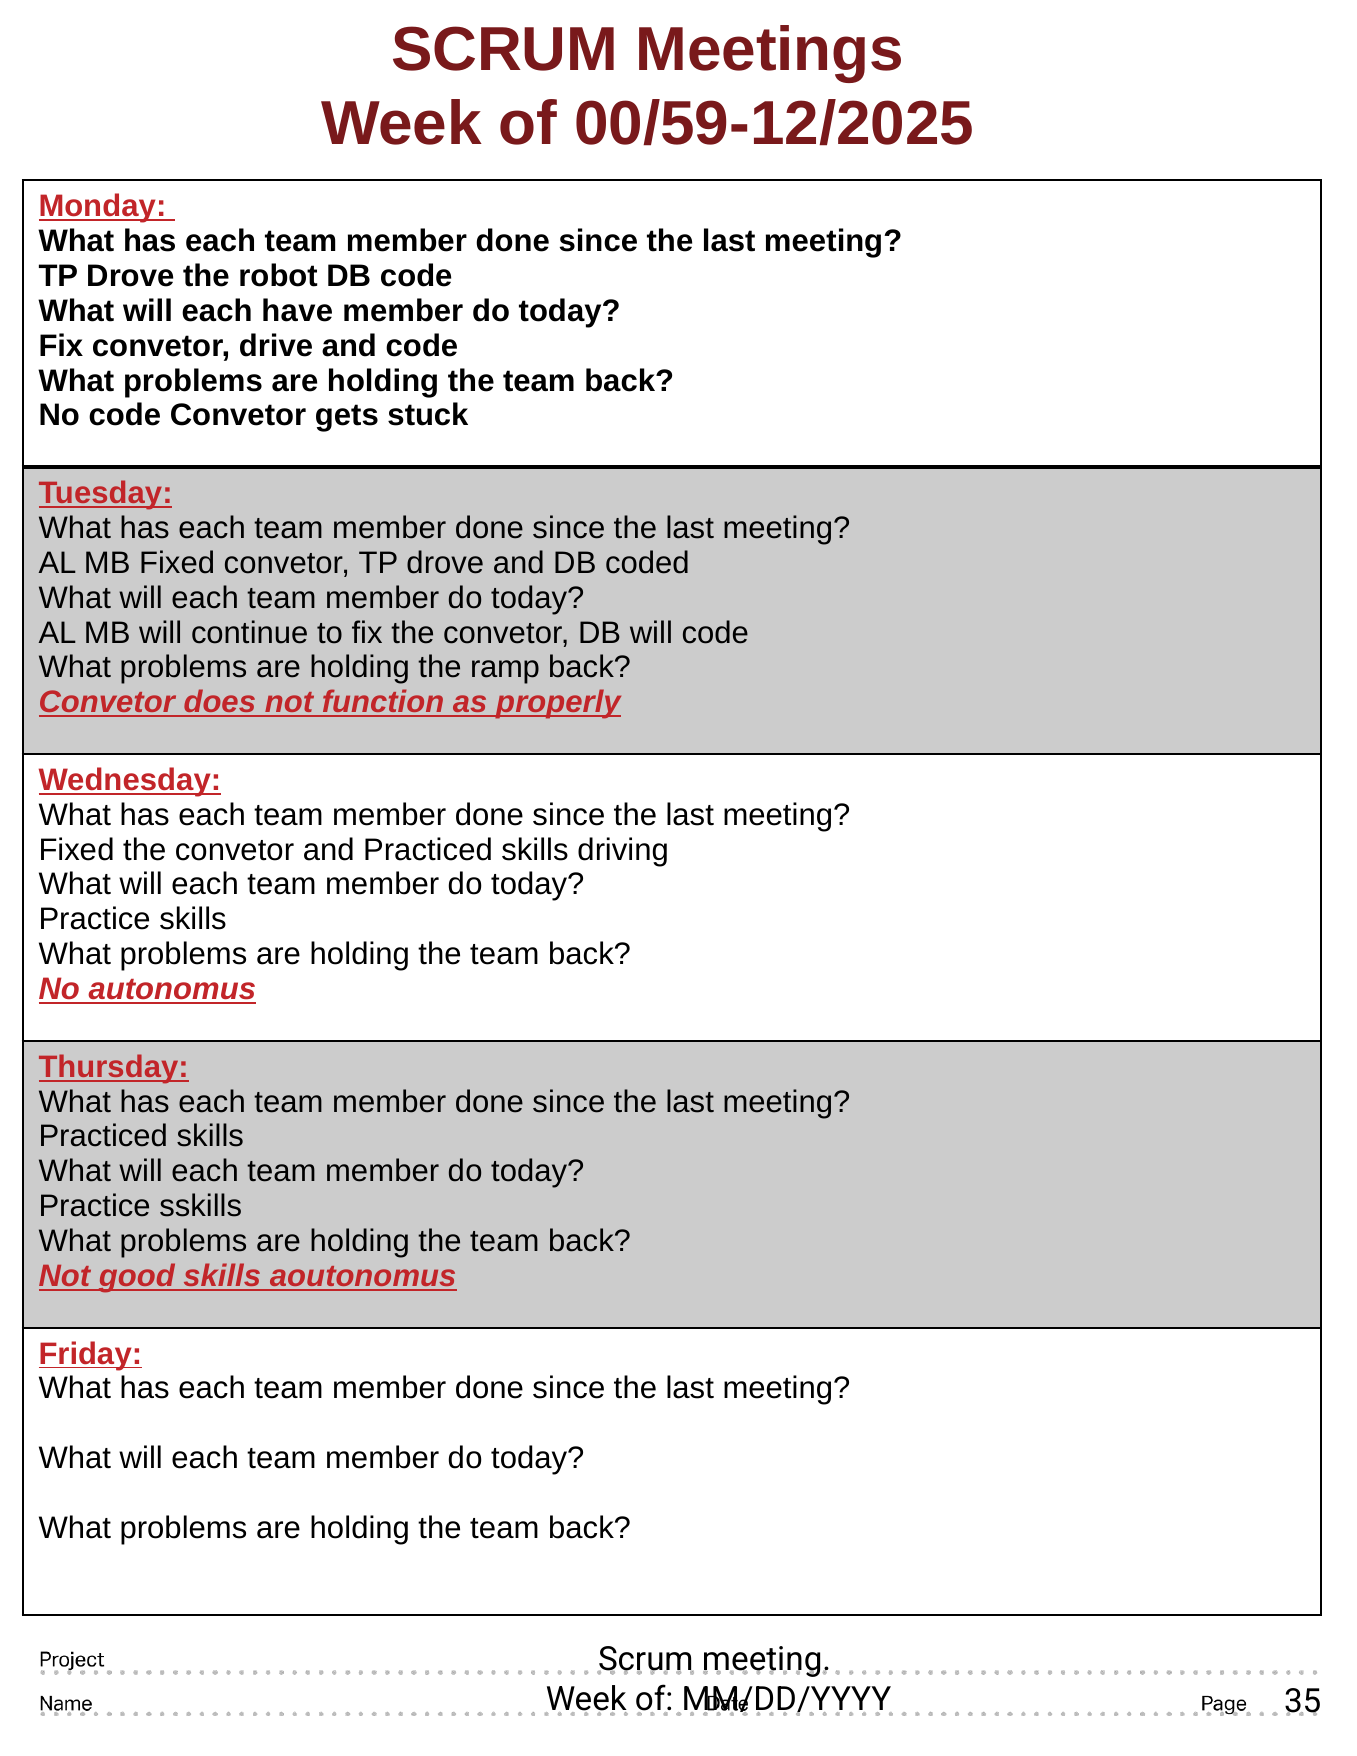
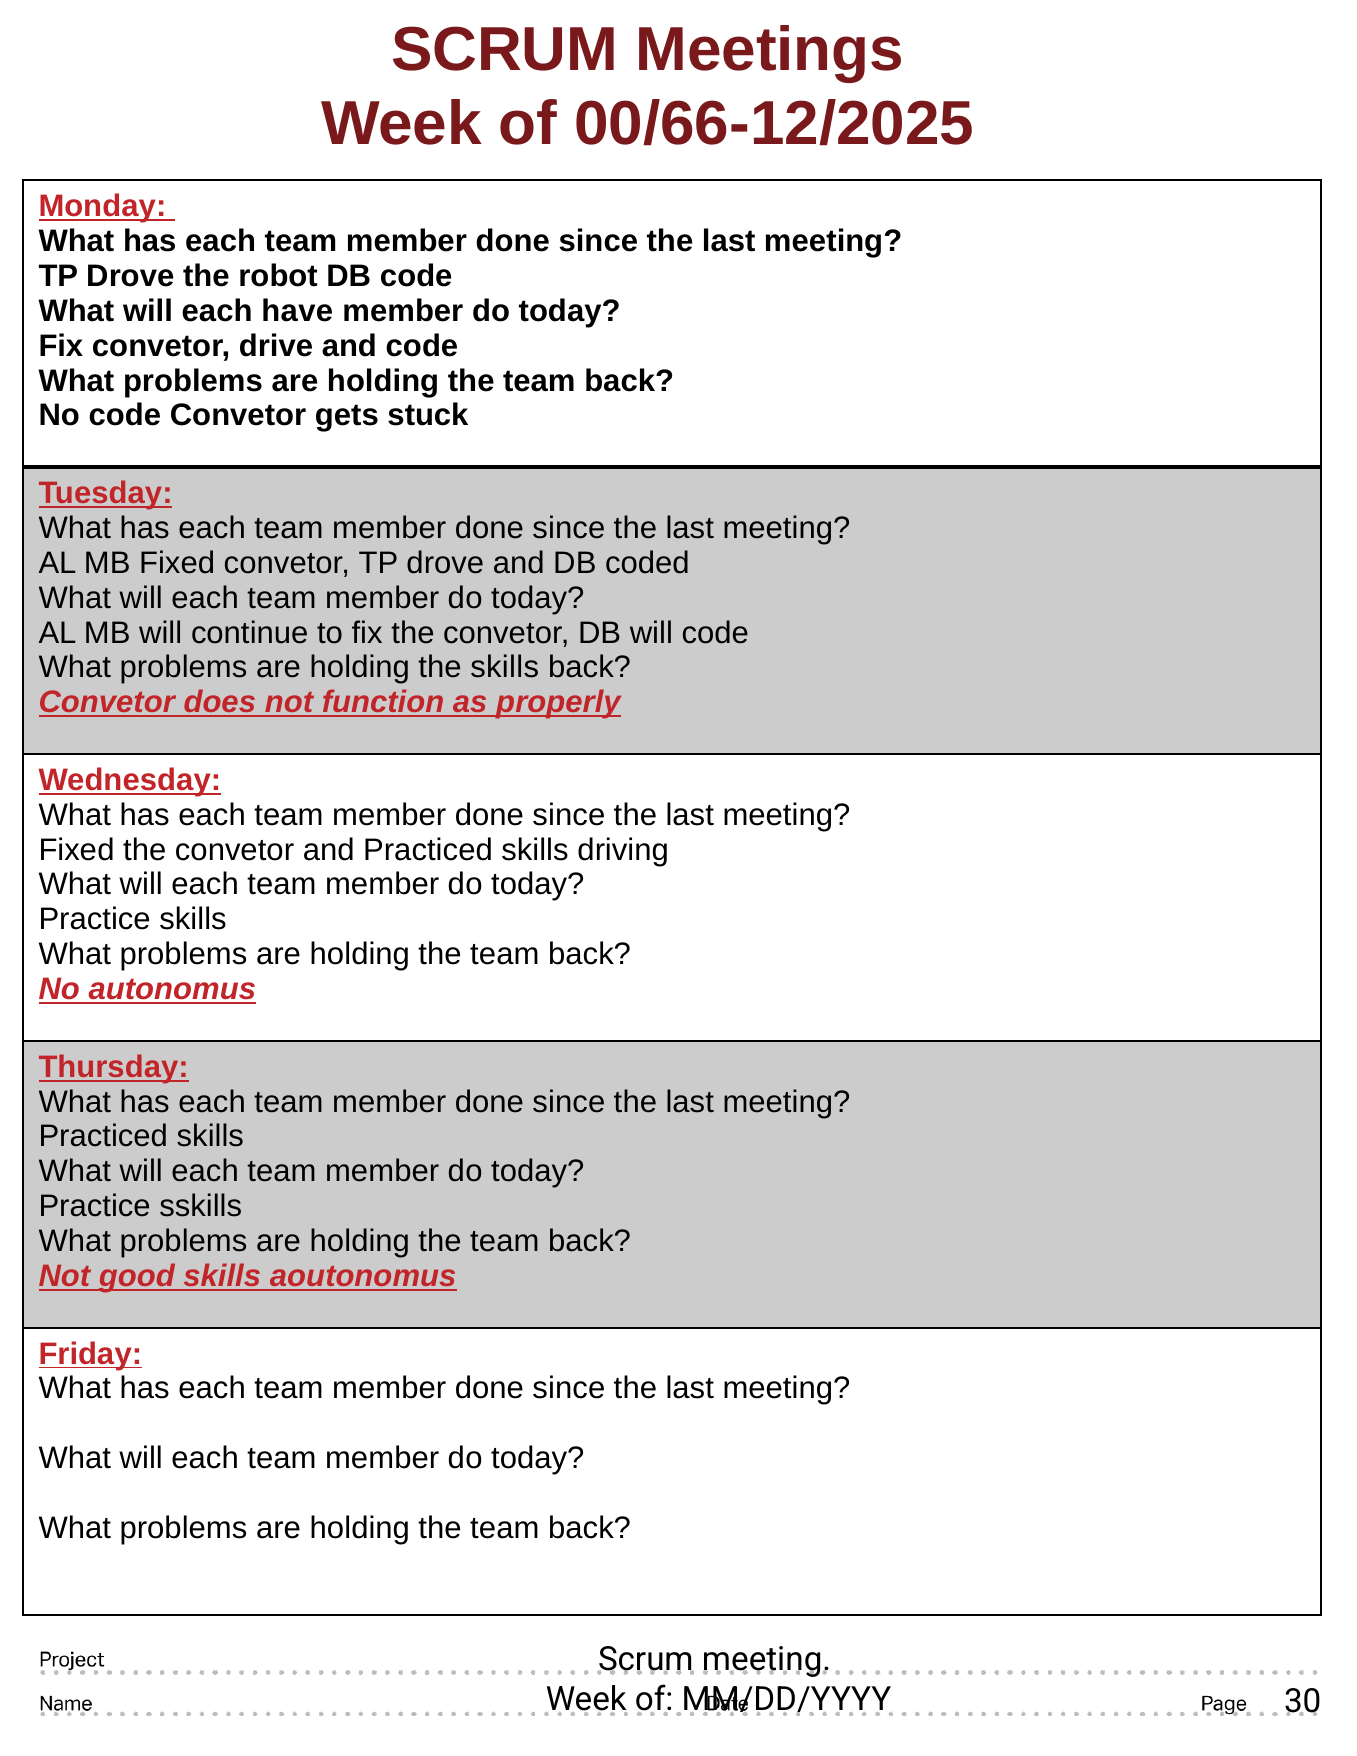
00/59-12/2025: 00/59-12/2025 -> 00/66-12/2025
the ramp: ramp -> skills
35: 35 -> 30
